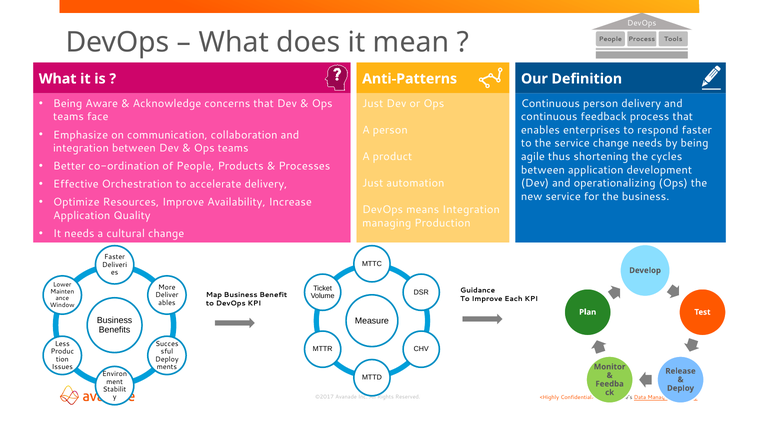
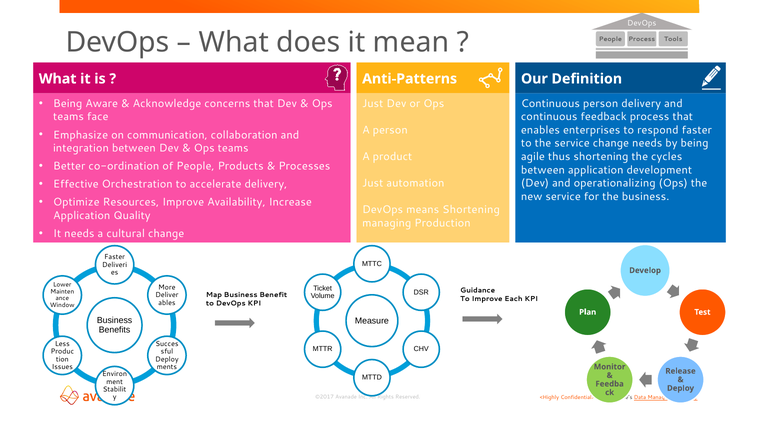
means Integration: Integration -> Shortening
